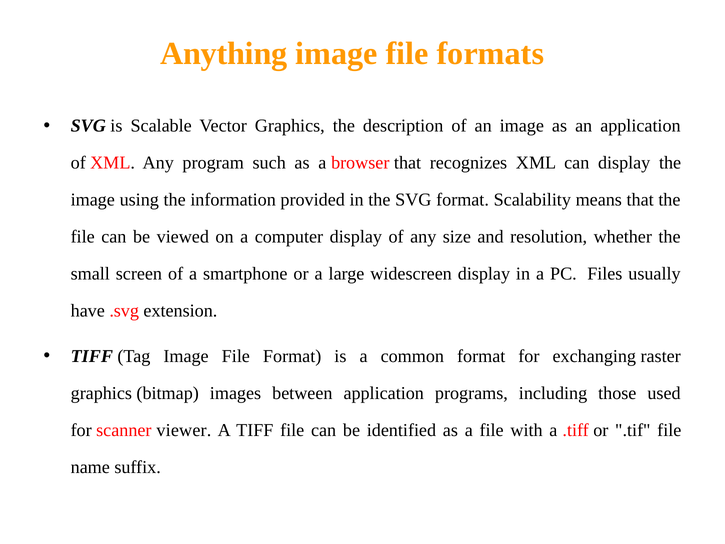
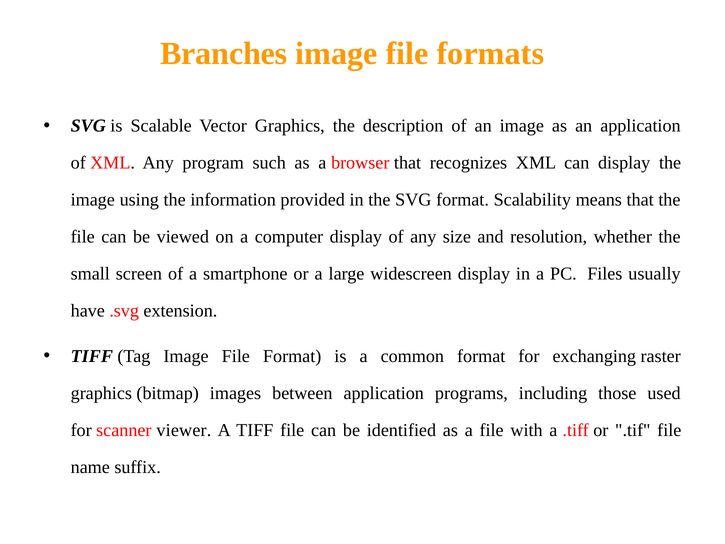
Anything: Anything -> Branches
